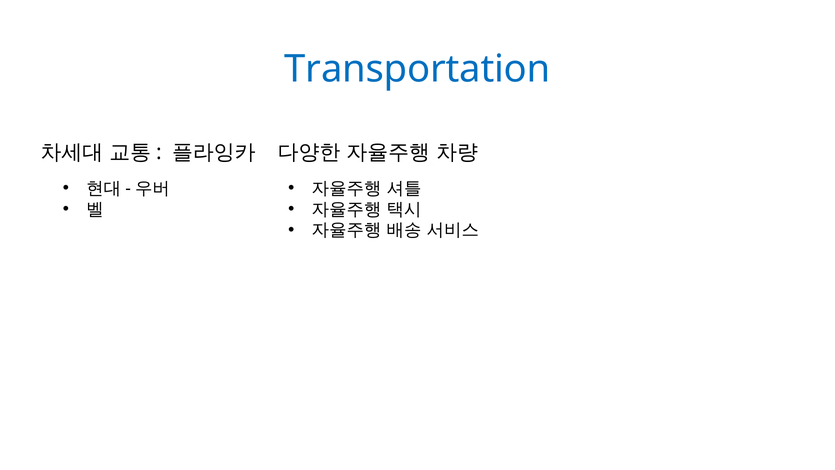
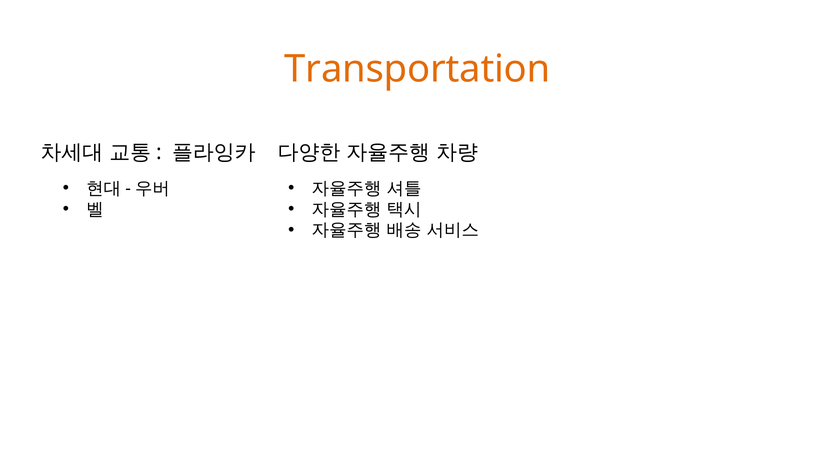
Transportation colour: blue -> orange
